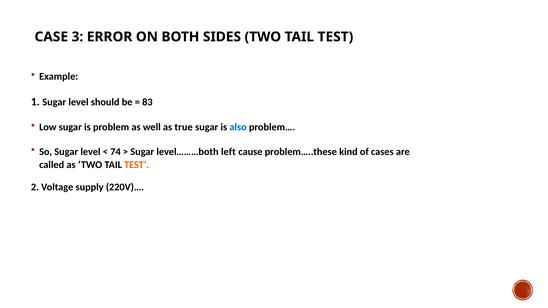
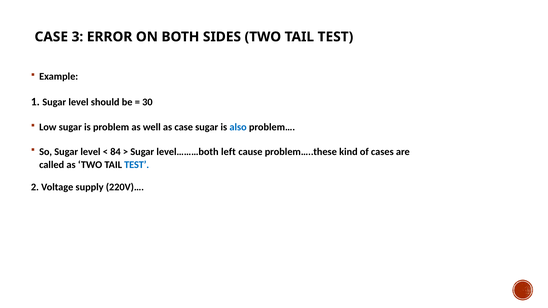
83: 83 -> 30
as true: true -> case
74: 74 -> 84
TEST at (137, 165) colour: orange -> blue
